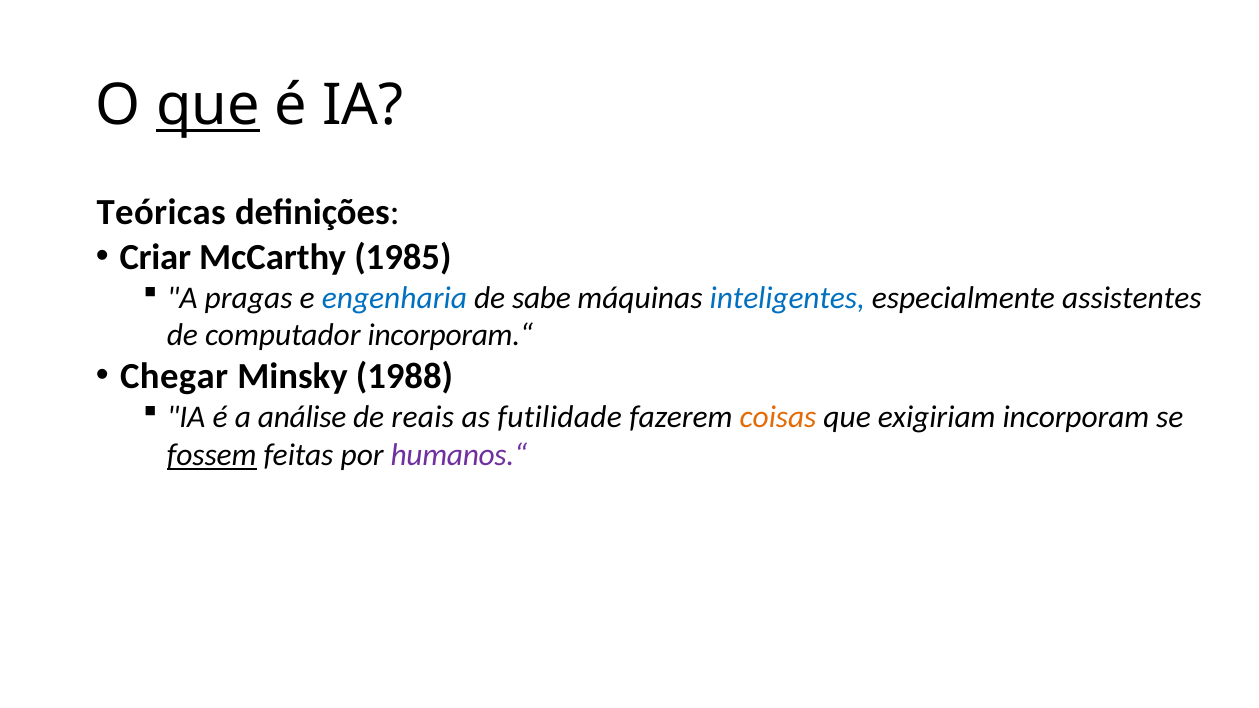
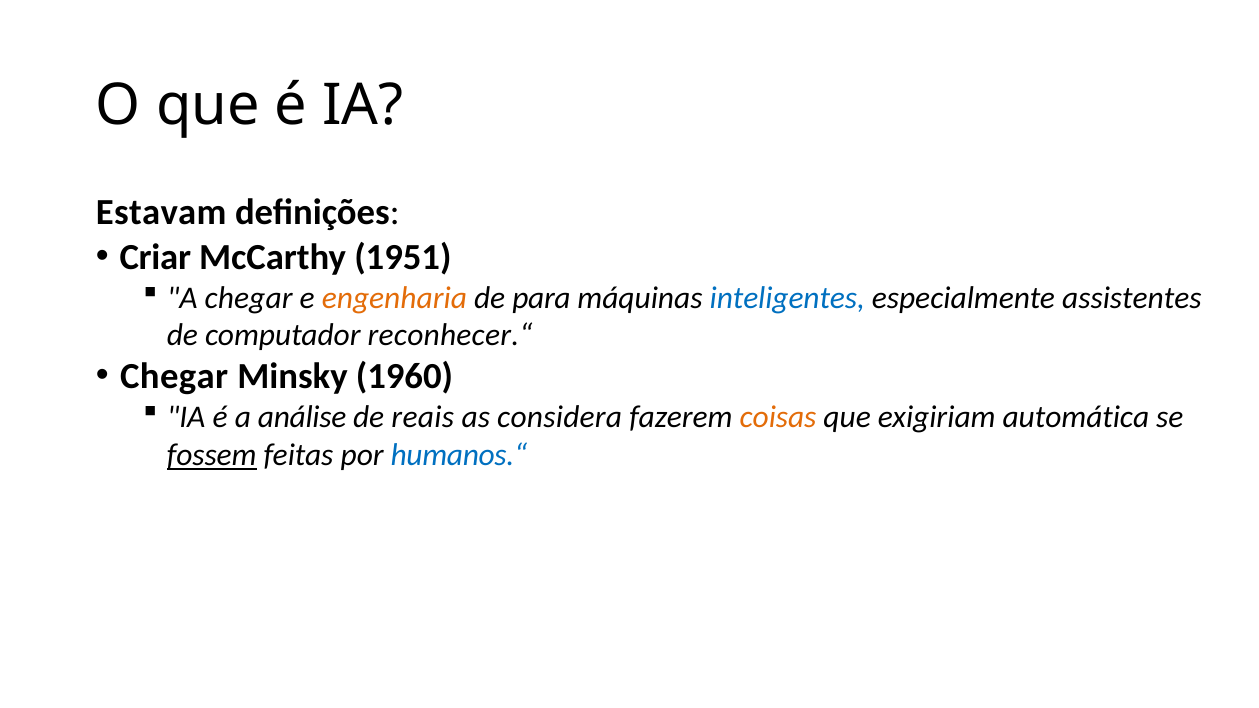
que at (208, 106) underline: present -> none
Teóricas: Teóricas -> Estavam
1985: 1985 -> 1951
A pragas: pragas -> chegar
engenharia colour: blue -> orange
sabe: sabe -> para
incorporam.“: incorporam.“ -> reconhecer.“
1988: 1988 -> 1960
futilidade: futilidade -> considera
incorporam: incorporam -> automática
humanos.“ colour: purple -> blue
